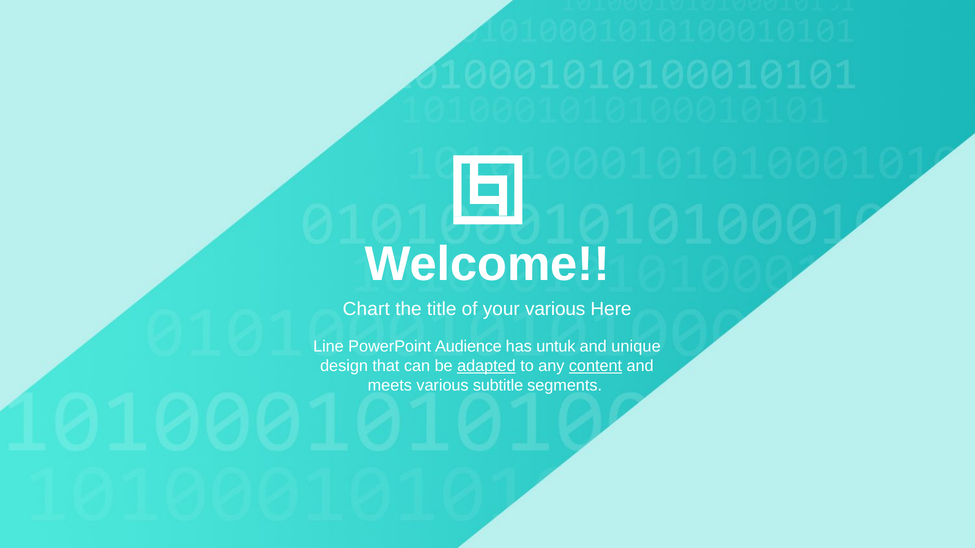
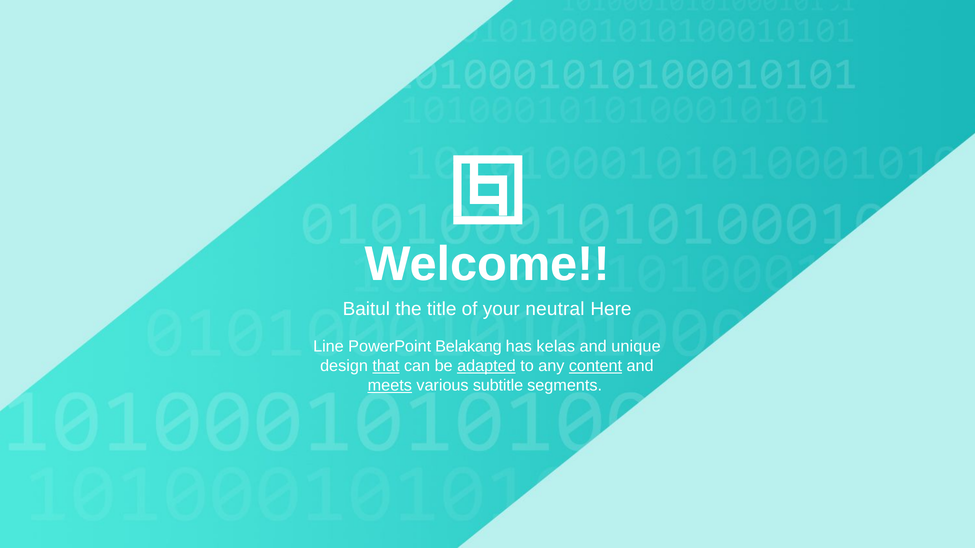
Chart: Chart -> Baitul
your various: various -> neutral
Audience: Audience -> Belakang
untuk: untuk -> kelas
that underline: none -> present
meets underline: none -> present
